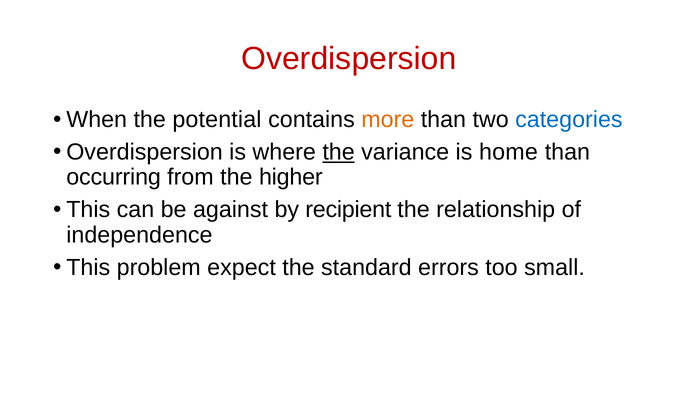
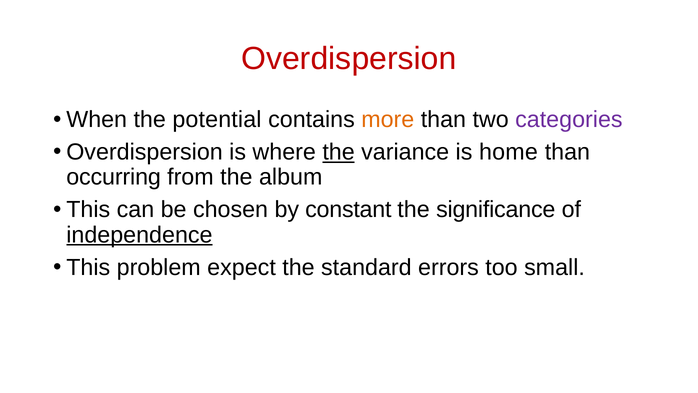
categories colour: blue -> purple
higher: higher -> album
against: against -> chosen
recipient: recipient -> constant
relationship: relationship -> significance
independence underline: none -> present
